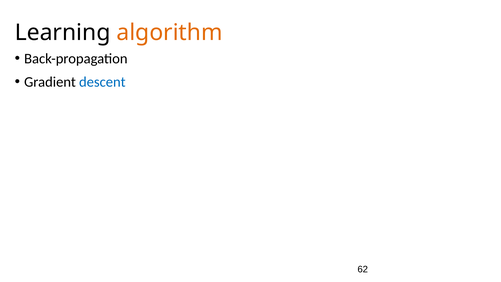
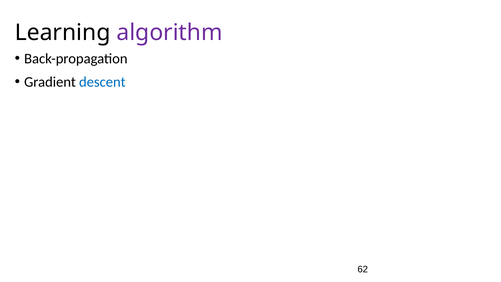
algorithm colour: orange -> purple
